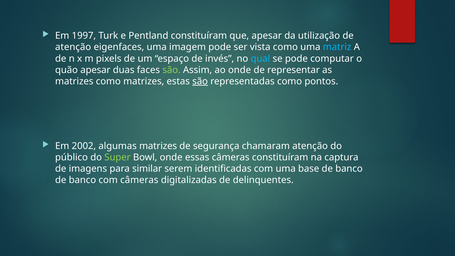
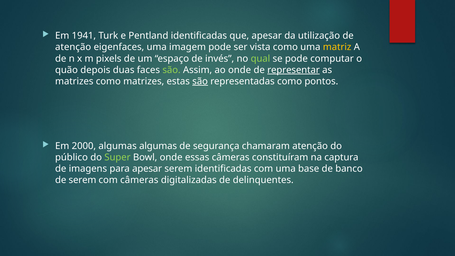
1997: 1997 -> 1941
Pentland constituíram: constituíram -> identificadas
matriz colour: light blue -> yellow
qual colour: light blue -> light green
quão apesar: apesar -> depois
representar underline: none -> present
2002: 2002 -> 2000
algumas matrizes: matrizes -> algumas
para similar: similar -> apesar
banco at (82, 180): banco -> serem
